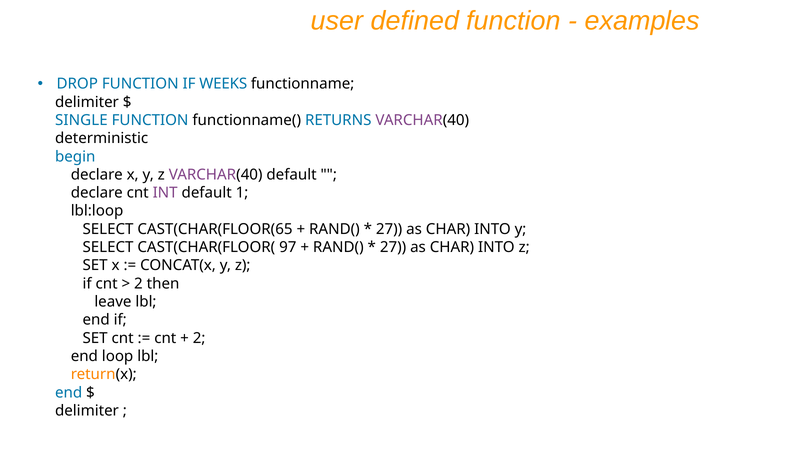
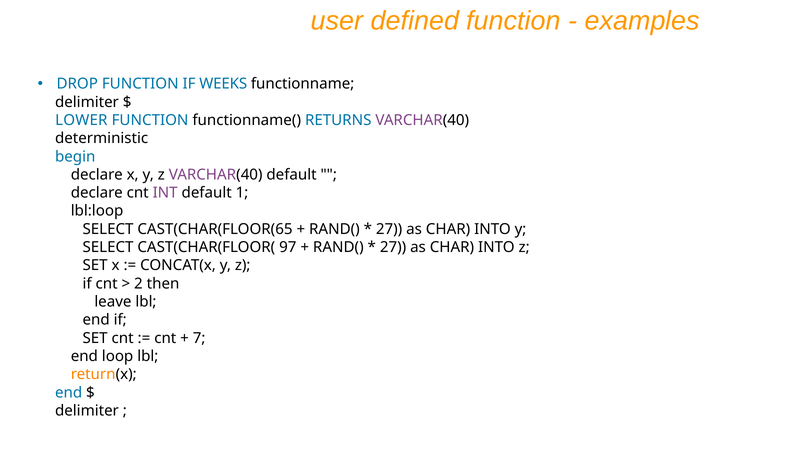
SINGLE: SINGLE -> LOWER
2 at (199, 338): 2 -> 7
